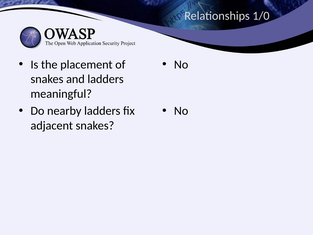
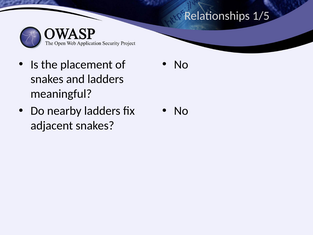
1/0: 1/0 -> 1/5
